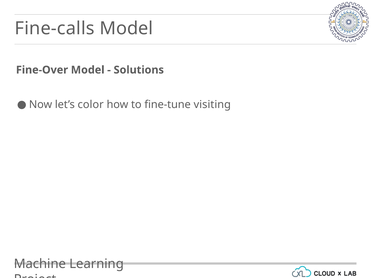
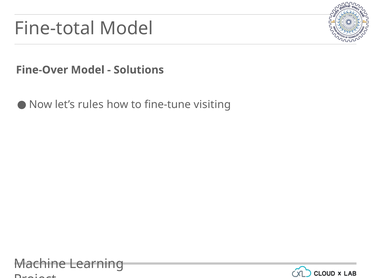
Fine-calls: Fine-calls -> Fine-total
color: color -> rules
